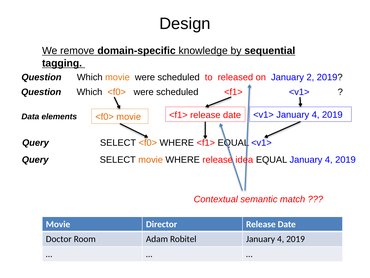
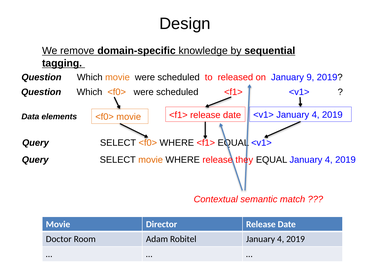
2: 2 -> 9
idea: idea -> they
